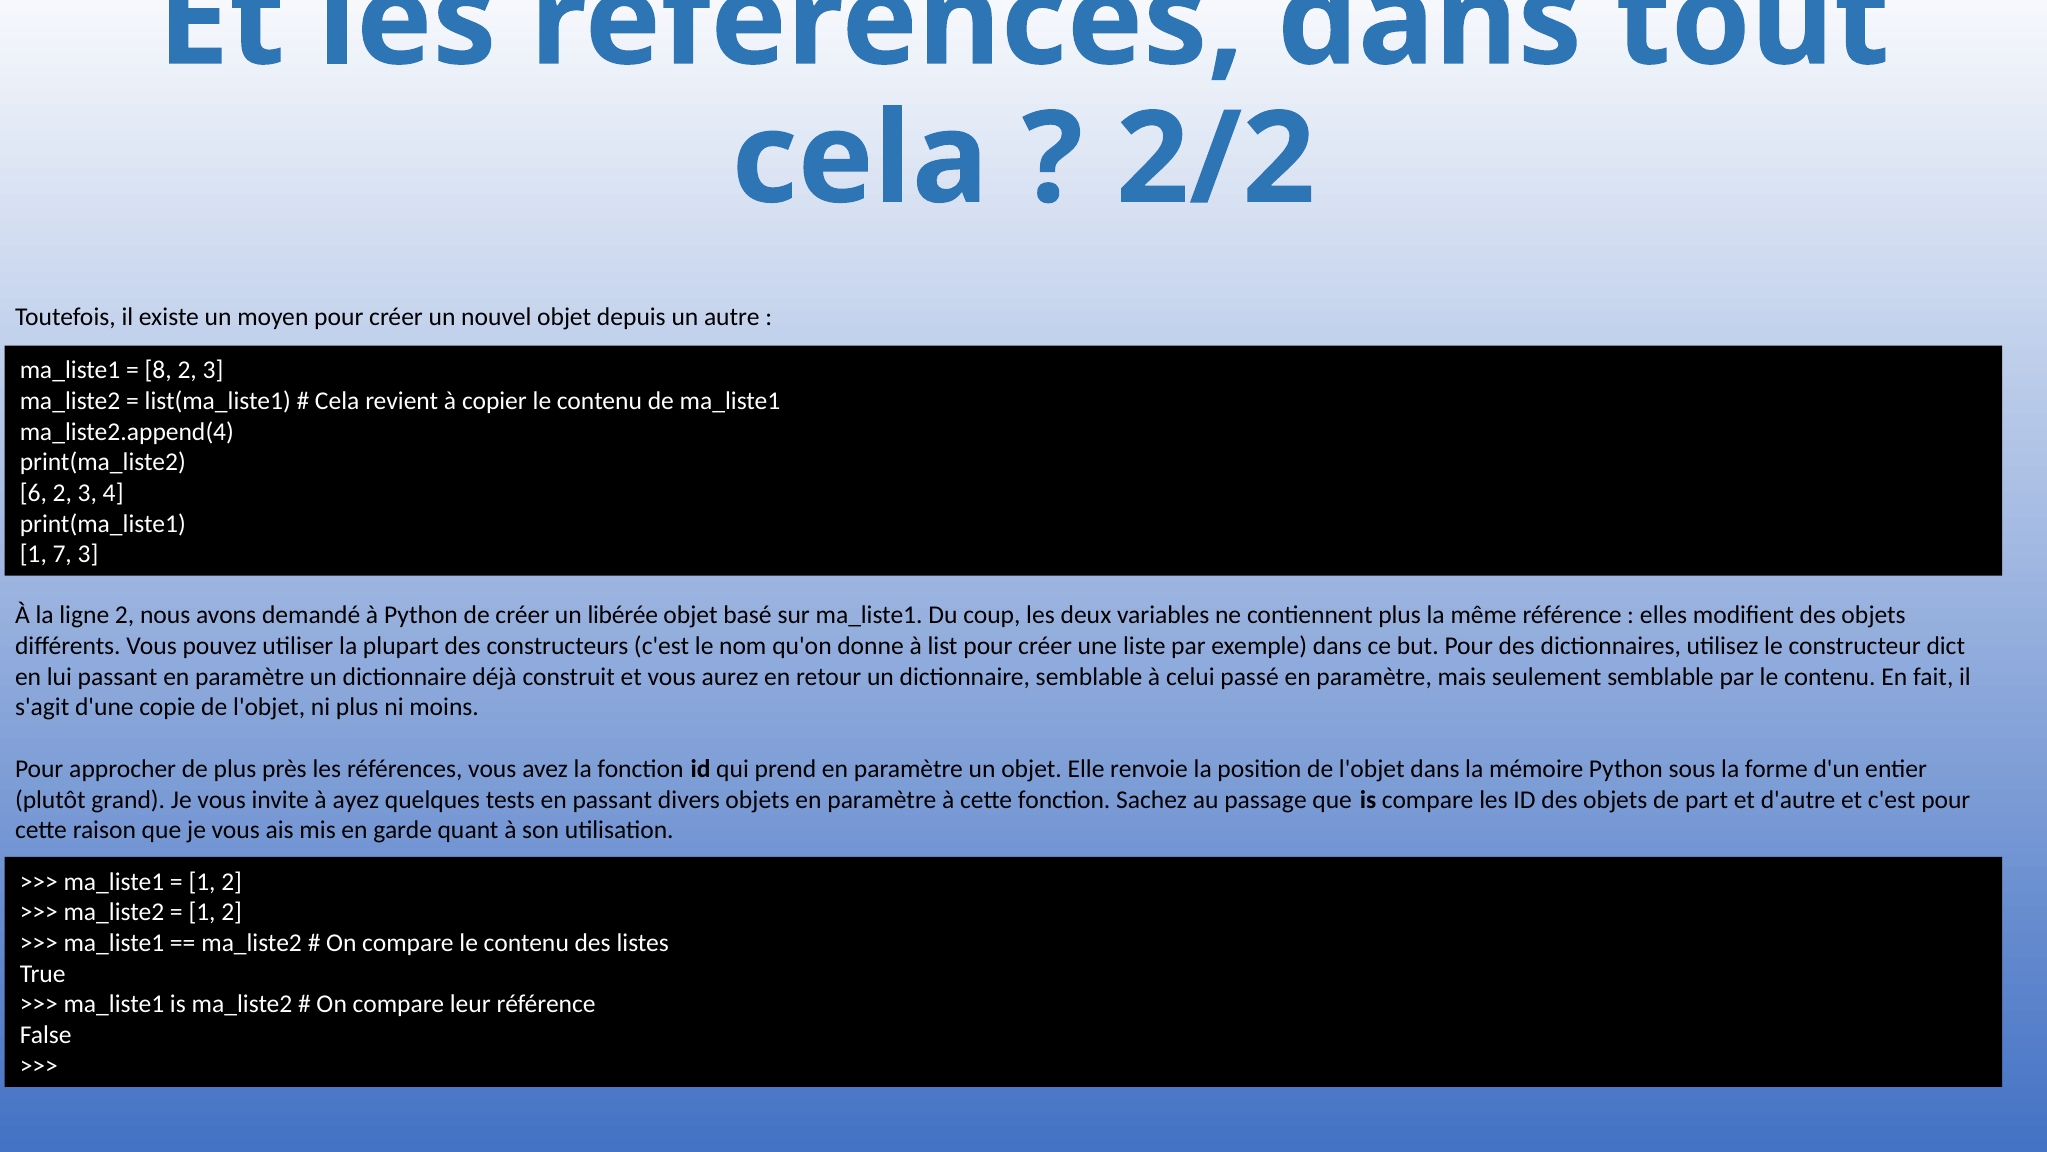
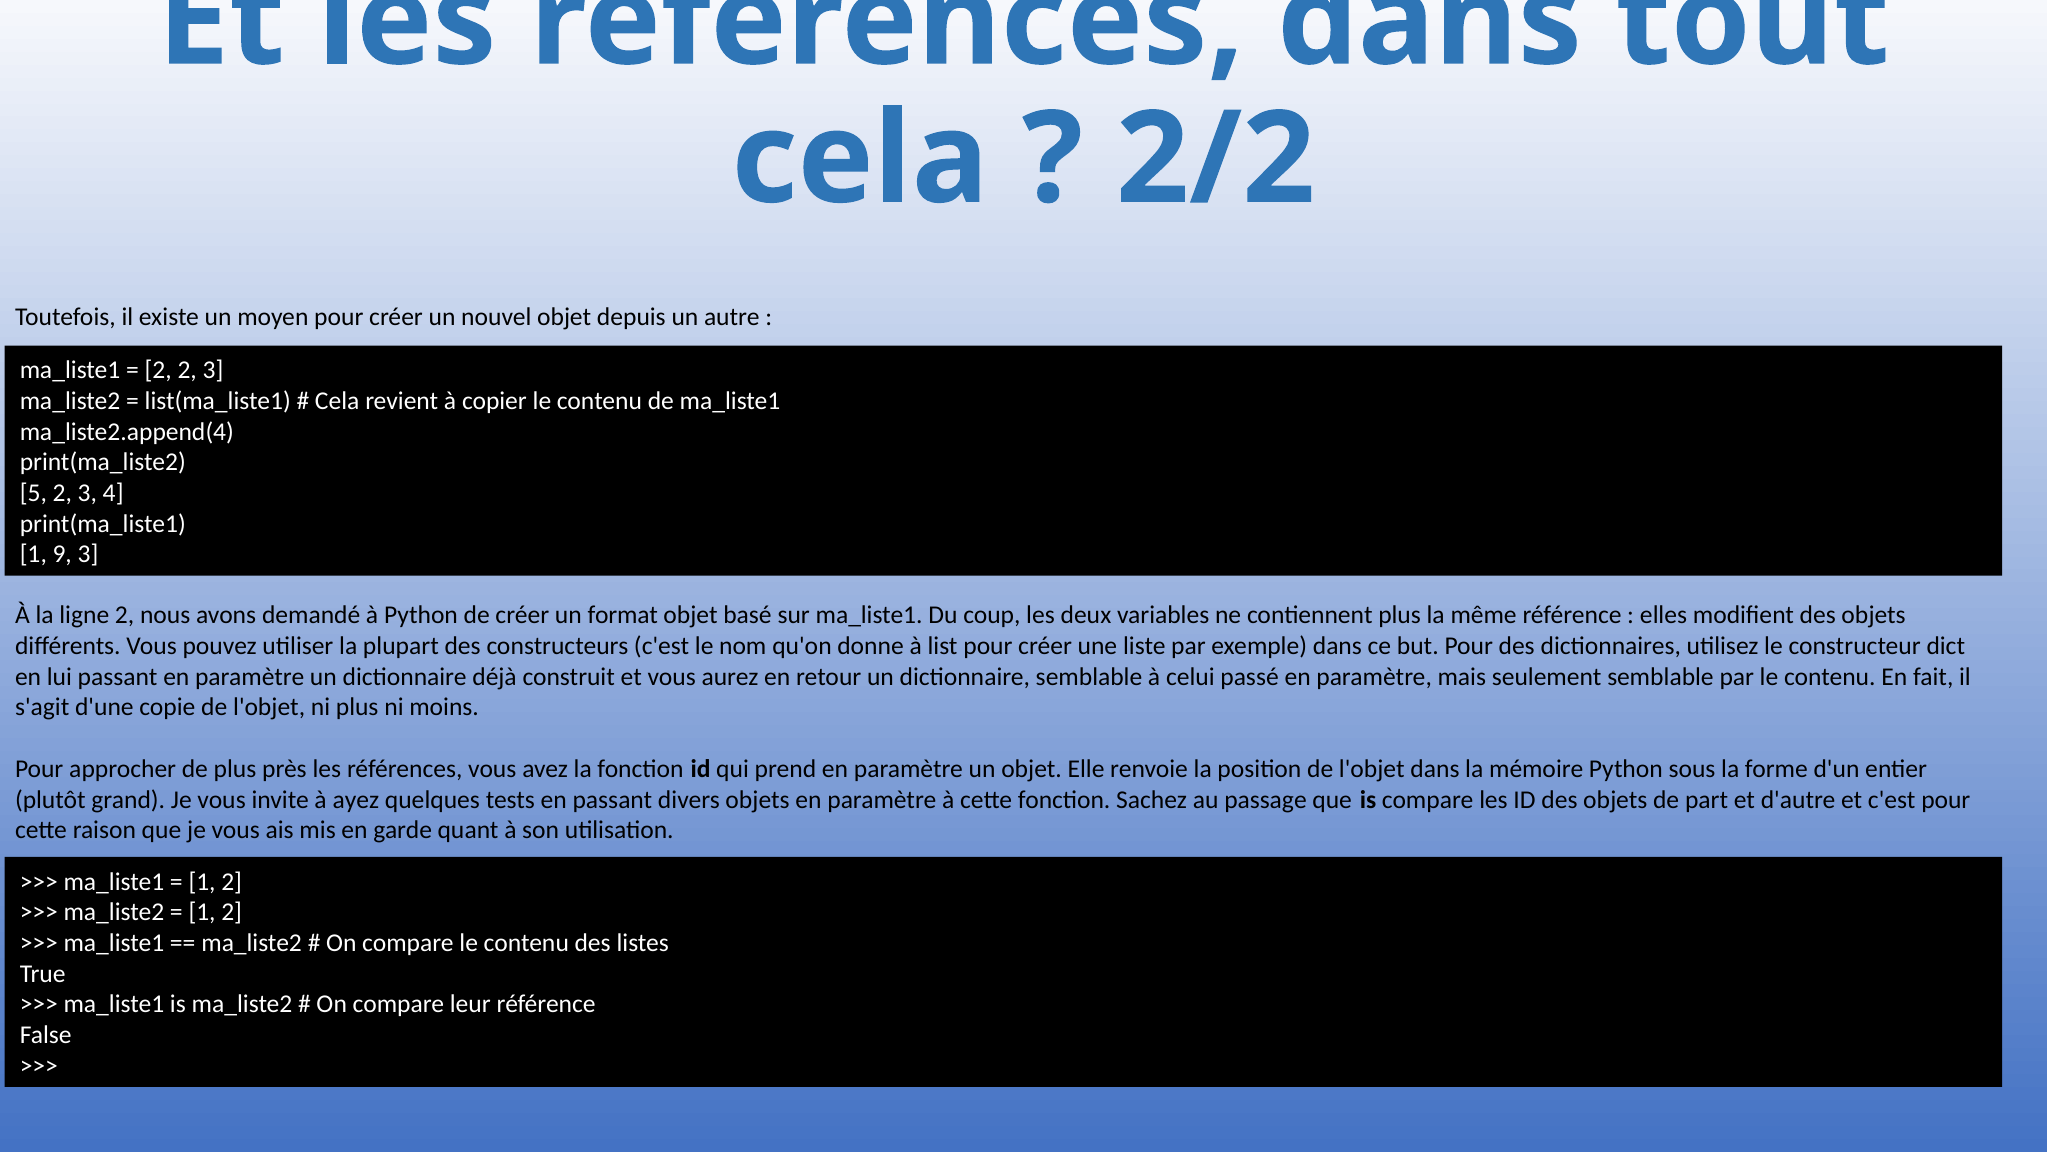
8 at (158, 370): 8 -> 2
6: 6 -> 5
7: 7 -> 9
libérée: libérée -> format
